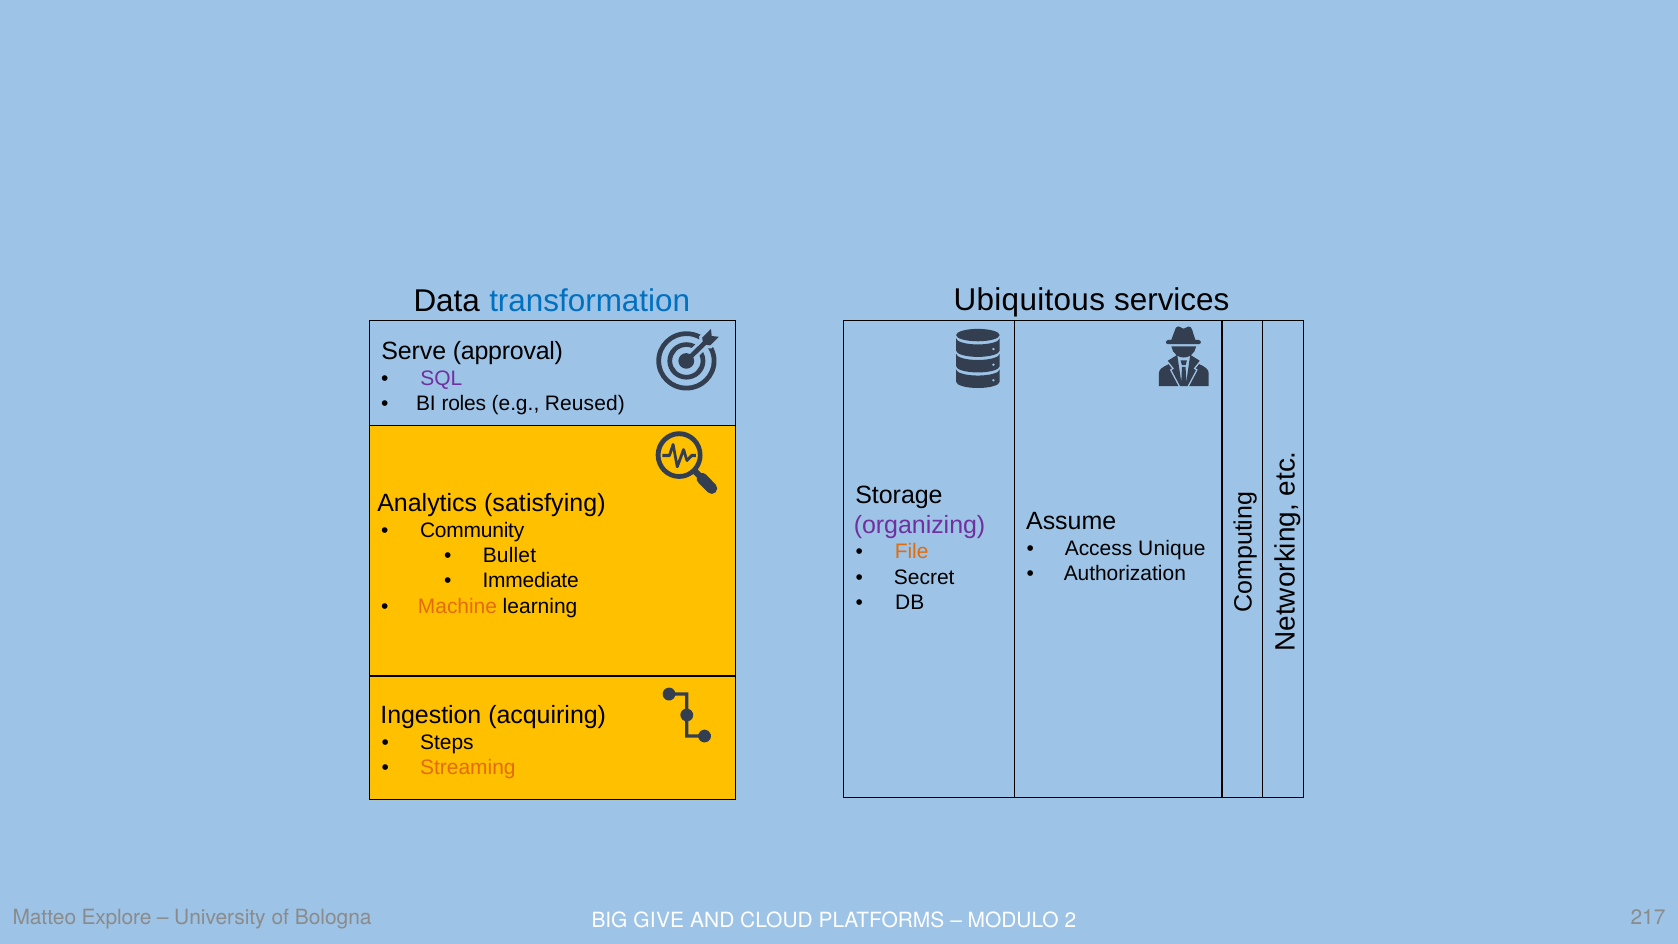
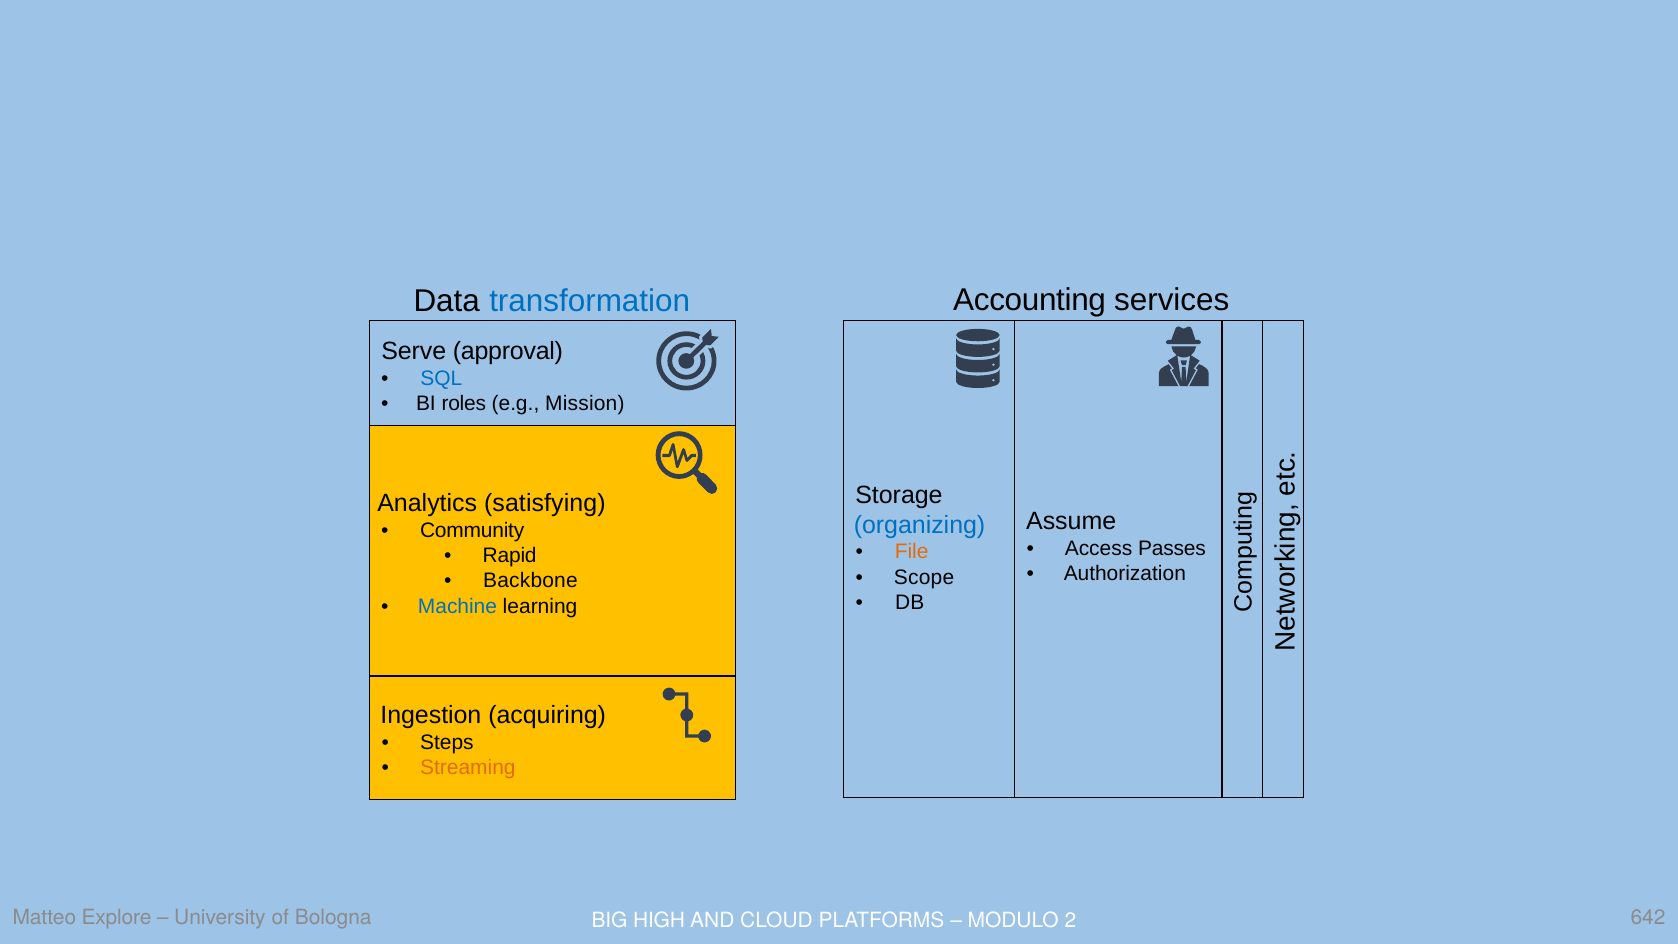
Ubiquitous: Ubiquitous -> Accounting
SQL colour: purple -> blue
Reused: Reused -> Mission
organizing colour: purple -> blue
Unique: Unique -> Passes
Bullet: Bullet -> Rapid
Secret: Secret -> Scope
Immediate: Immediate -> Backbone
Machine colour: orange -> blue
217: 217 -> 642
GIVE: GIVE -> HIGH
